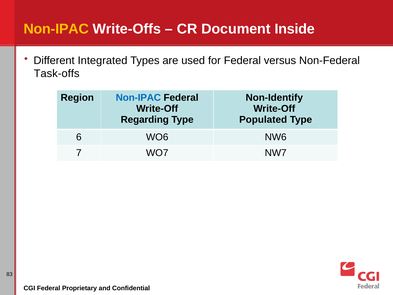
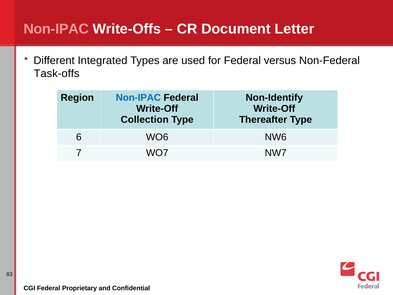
Non-IPAC at (56, 29) colour: yellow -> pink
Inside: Inside -> Letter
Regarding: Regarding -> Collection
Populated: Populated -> Thereafter
